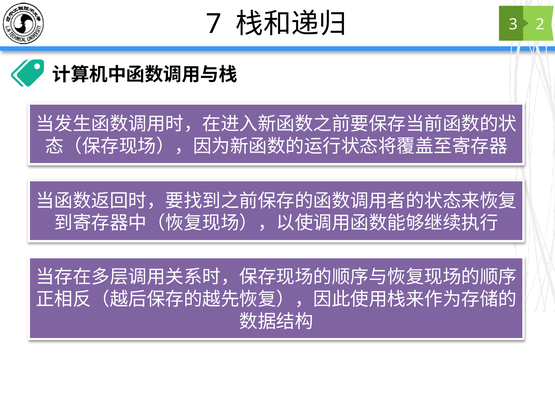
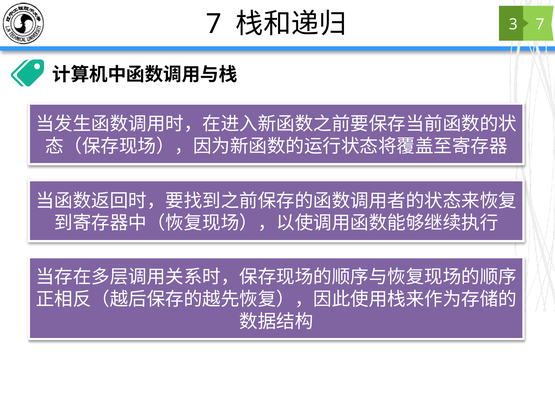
2 at (540, 24): 2 -> 7
